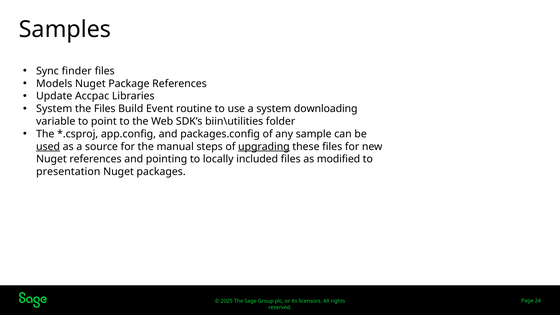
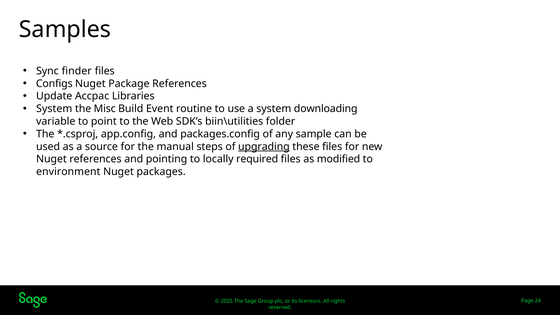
Models: Models -> Configs
the Files: Files -> Misc
used underline: present -> none
included: included -> required
presentation: presentation -> environment
